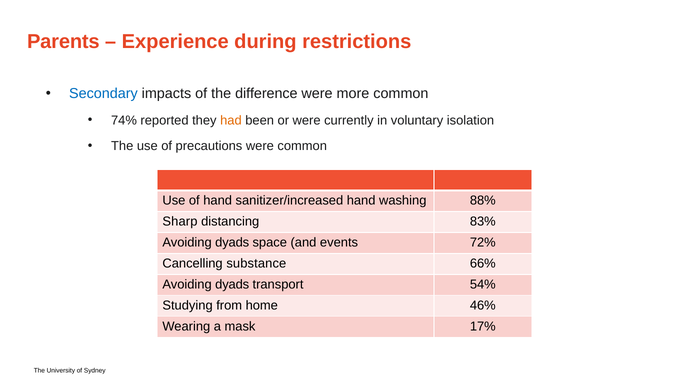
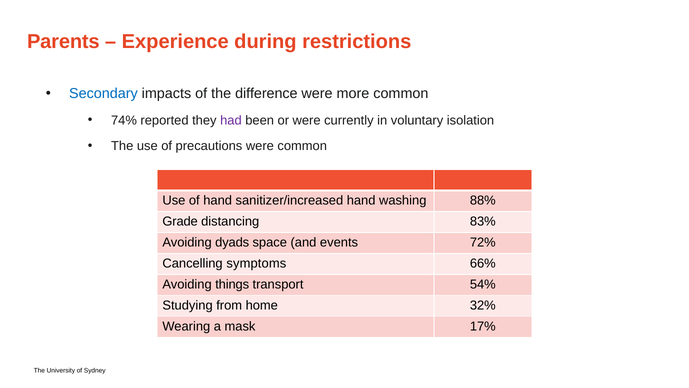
had colour: orange -> purple
Sharp: Sharp -> Grade
substance: substance -> symptoms
dyads at (232, 284): dyads -> things
46%: 46% -> 32%
